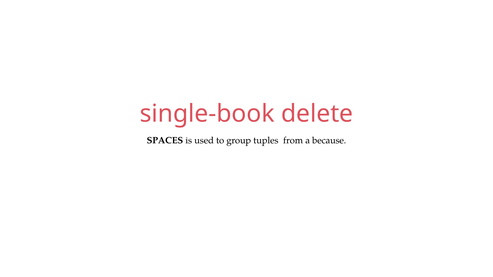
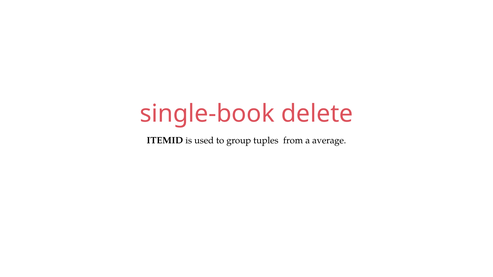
SPACES: SPACES -> ITEMID
because: because -> average
